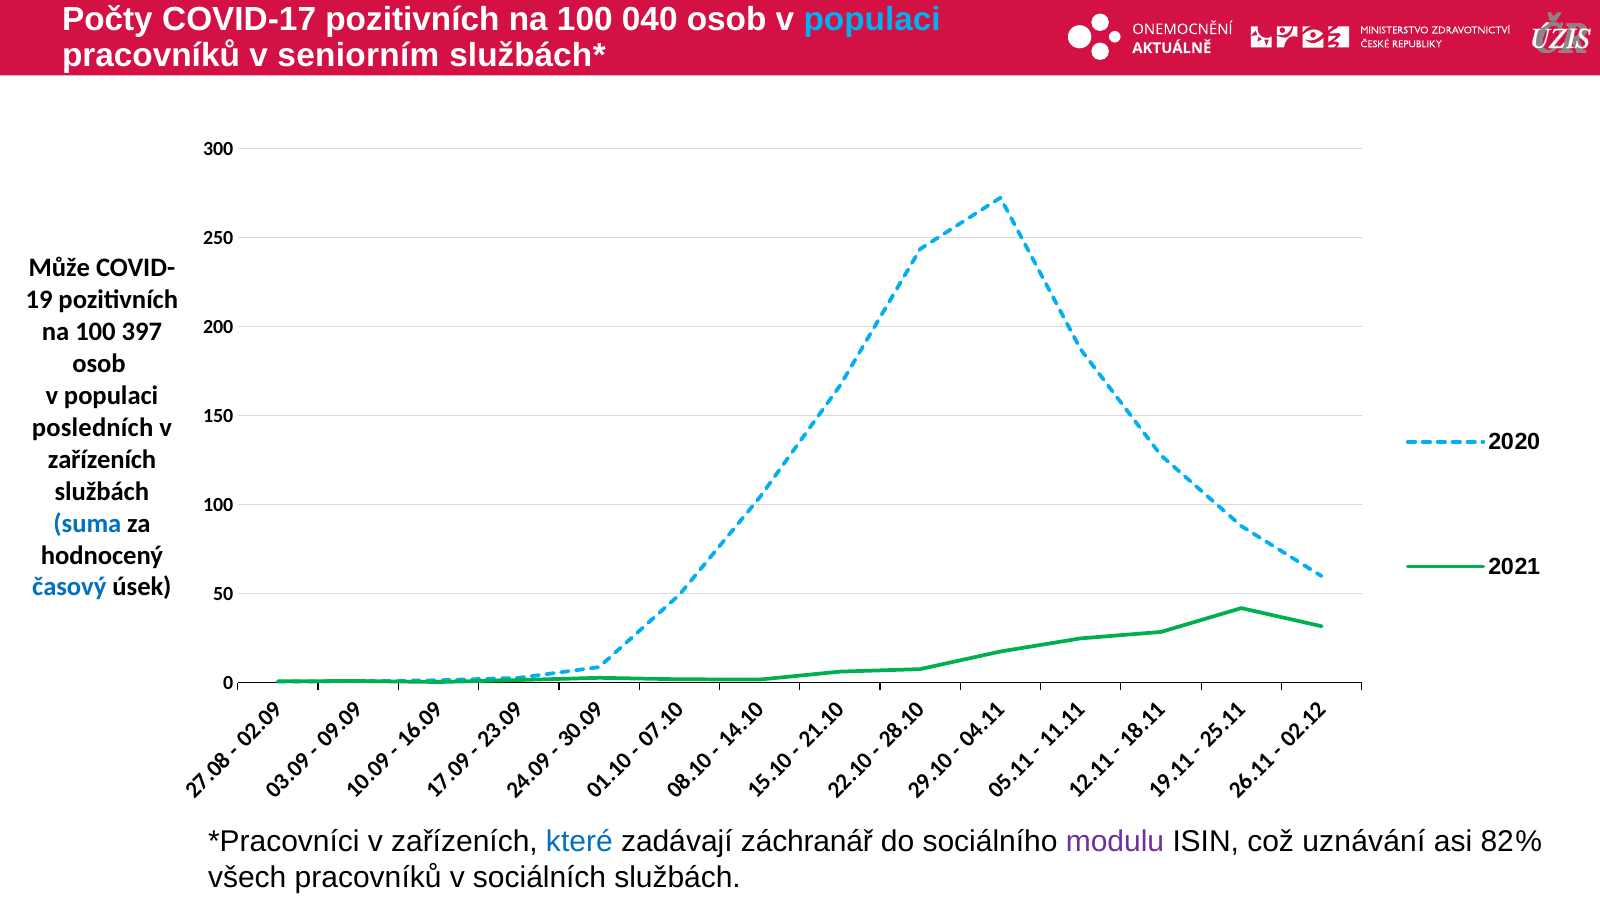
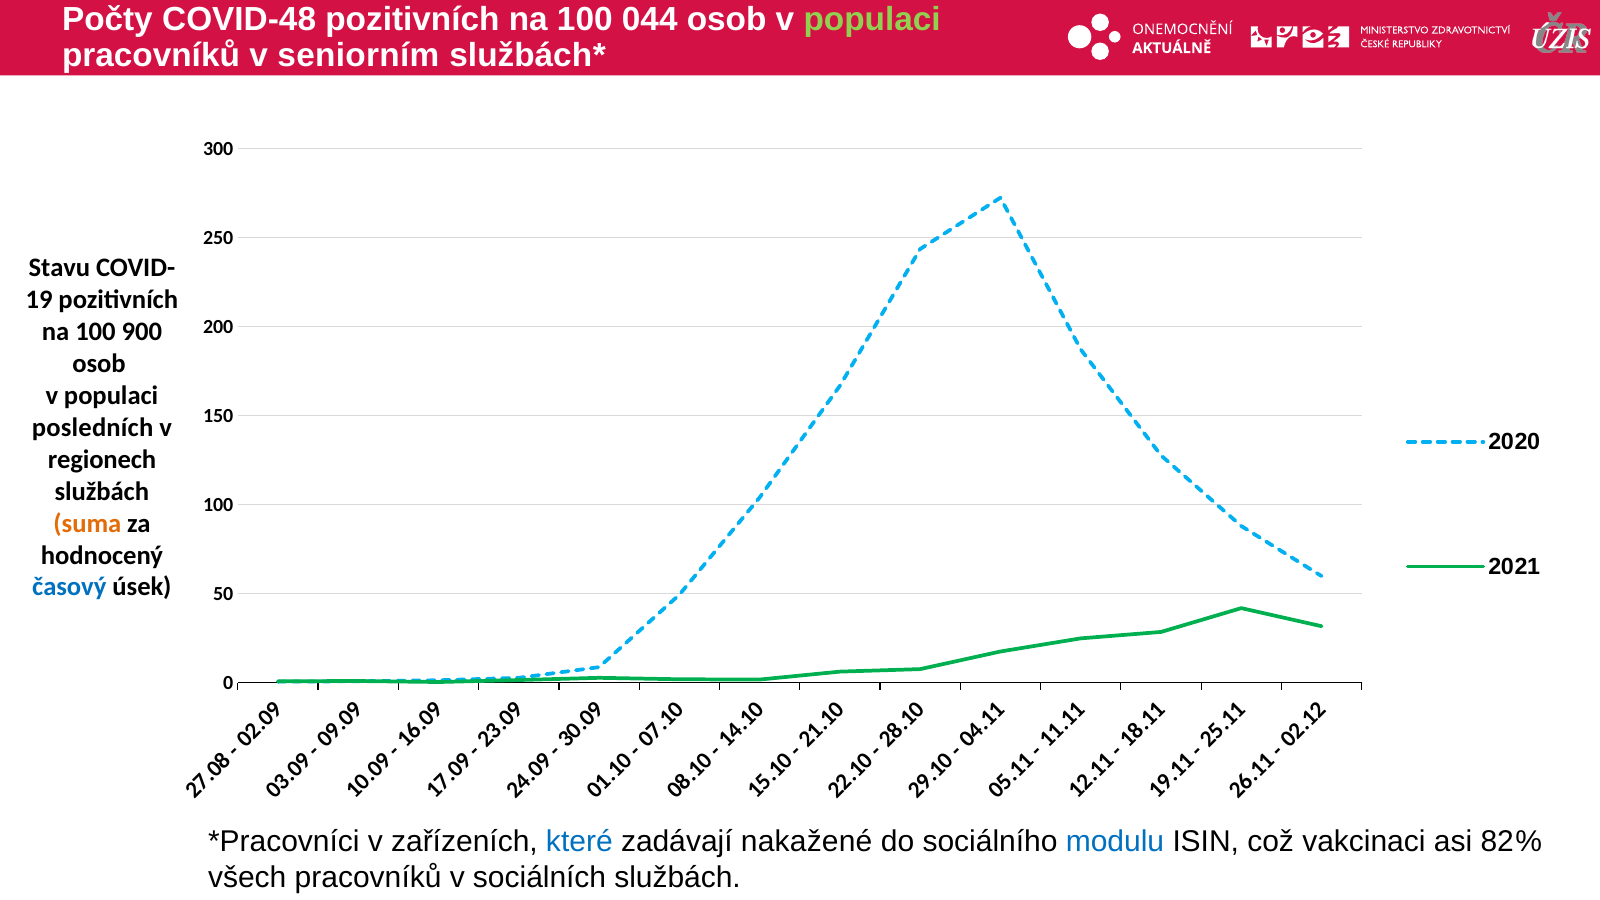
COVID-17: COVID-17 -> COVID-48
040: 040 -> 044
populaci at (872, 20) colour: light blue -> light green
Může: Může -> Stavu
397: 397 -> 900
zařízeních at (102, 459): zařízeních -> regionech
suma colour: blue -> orange
záchranář: záchranář -> nakažené
modulu colour: purple -> blue
uznávání: uznávání -> vakcinaci
